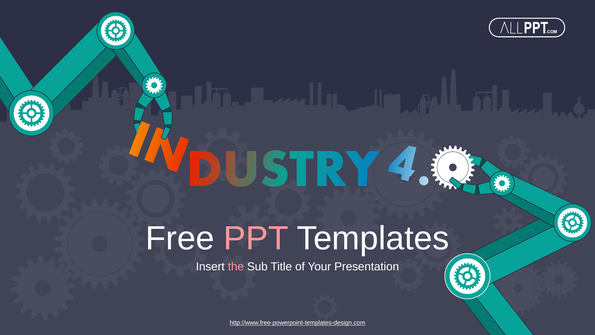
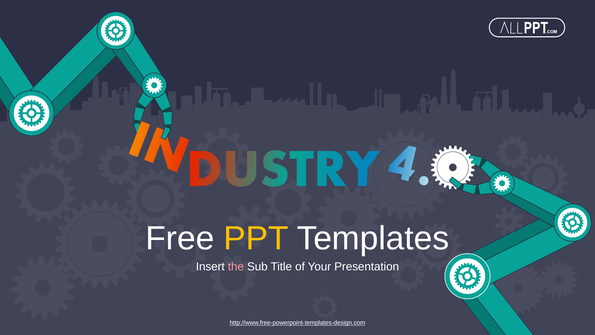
PPT colour: pink -> yellow
